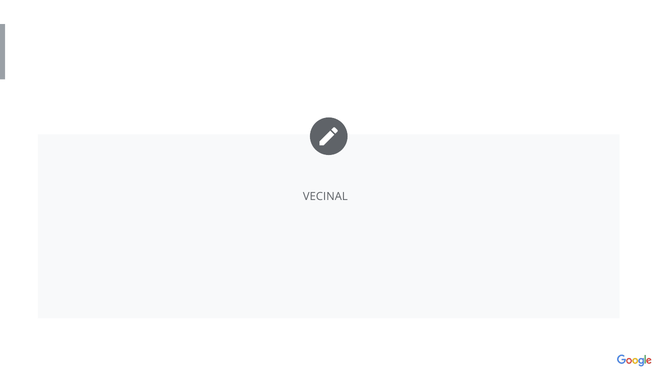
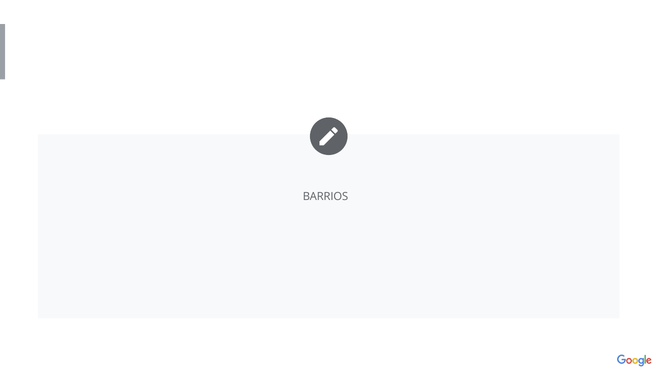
VECINAL: VECINAL -> BARRIOS
